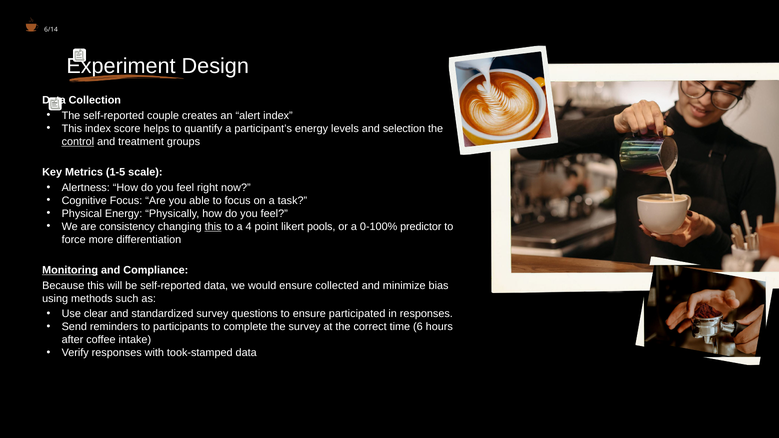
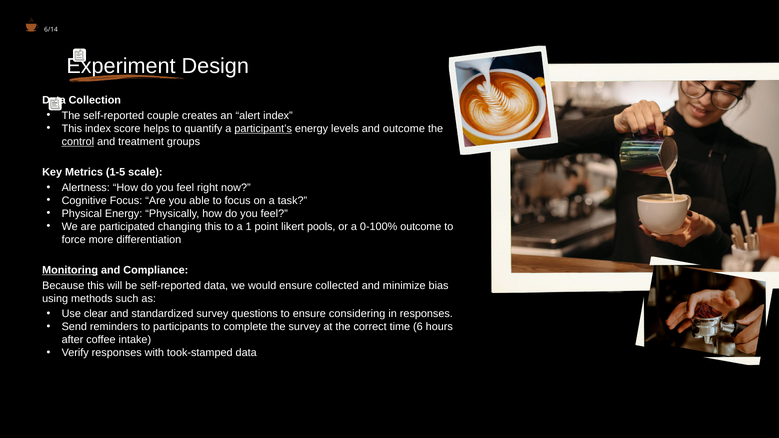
participant’s underline: none -> present
and selection: selection -> outcome
consistency: consistency -> participated
this at (213, 227) underline: present -> none
4: 4 -> 1
0-100% predictor: predictor -> outcome
participated: participated -> considering
